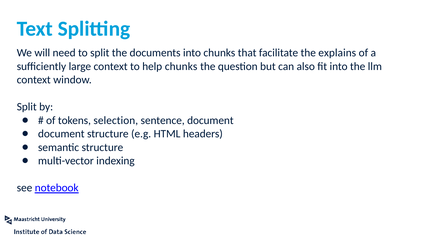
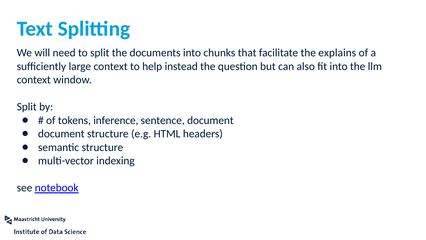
help chunks: chunks -> instead
selection: selection -> inference
